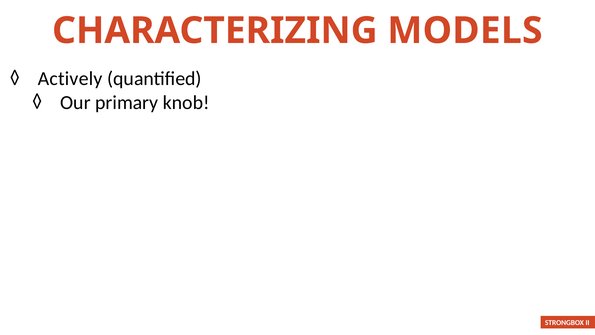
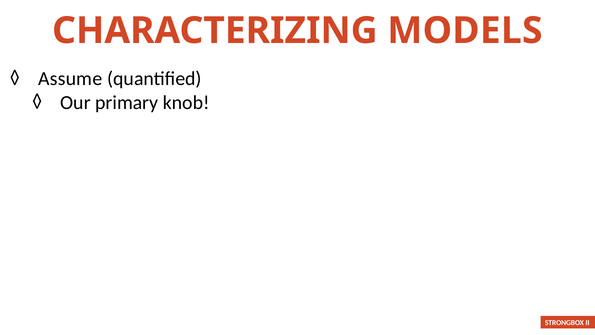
Actively: Actively -> Assume
